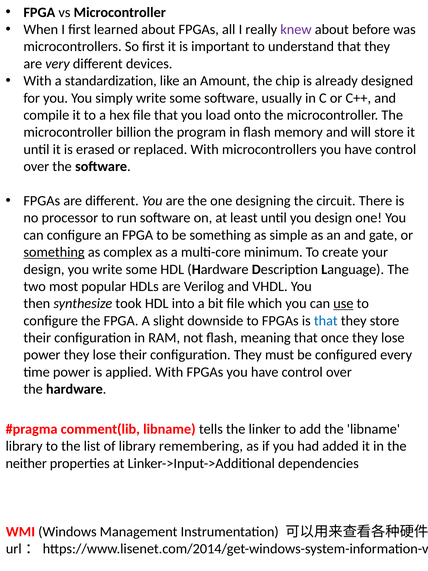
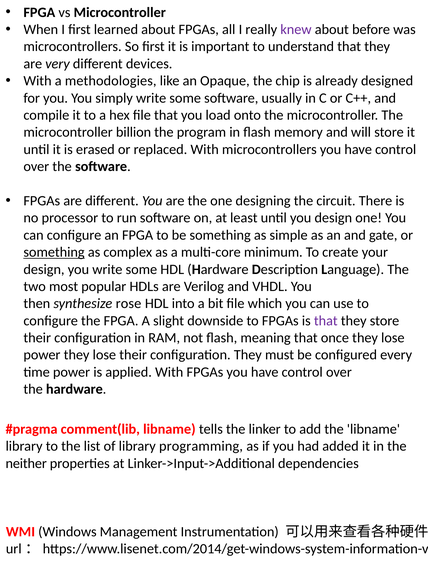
standardization: standardization -> methodologies
Amount: Amount -> Opaque
took: took -> rose
use underline: present -> none
that at (326, 321) colour: blue -> purple
remembering: remembering -> programming
